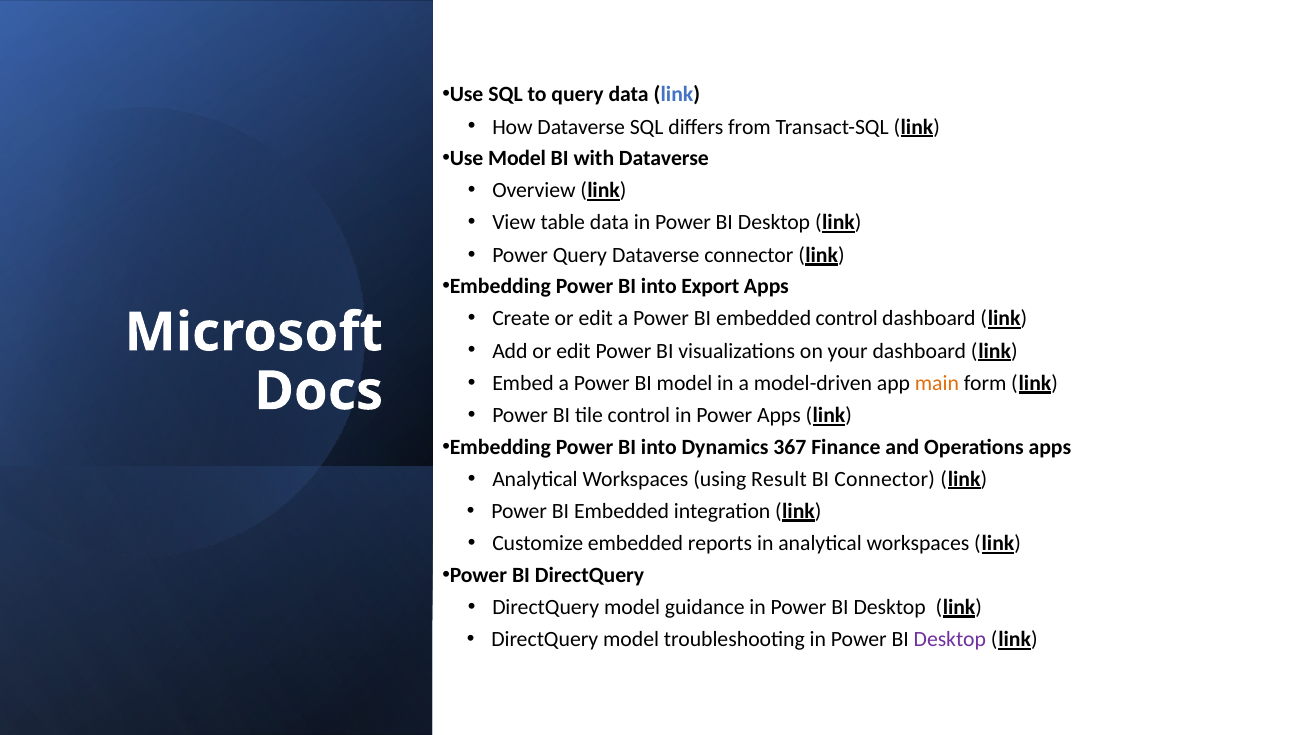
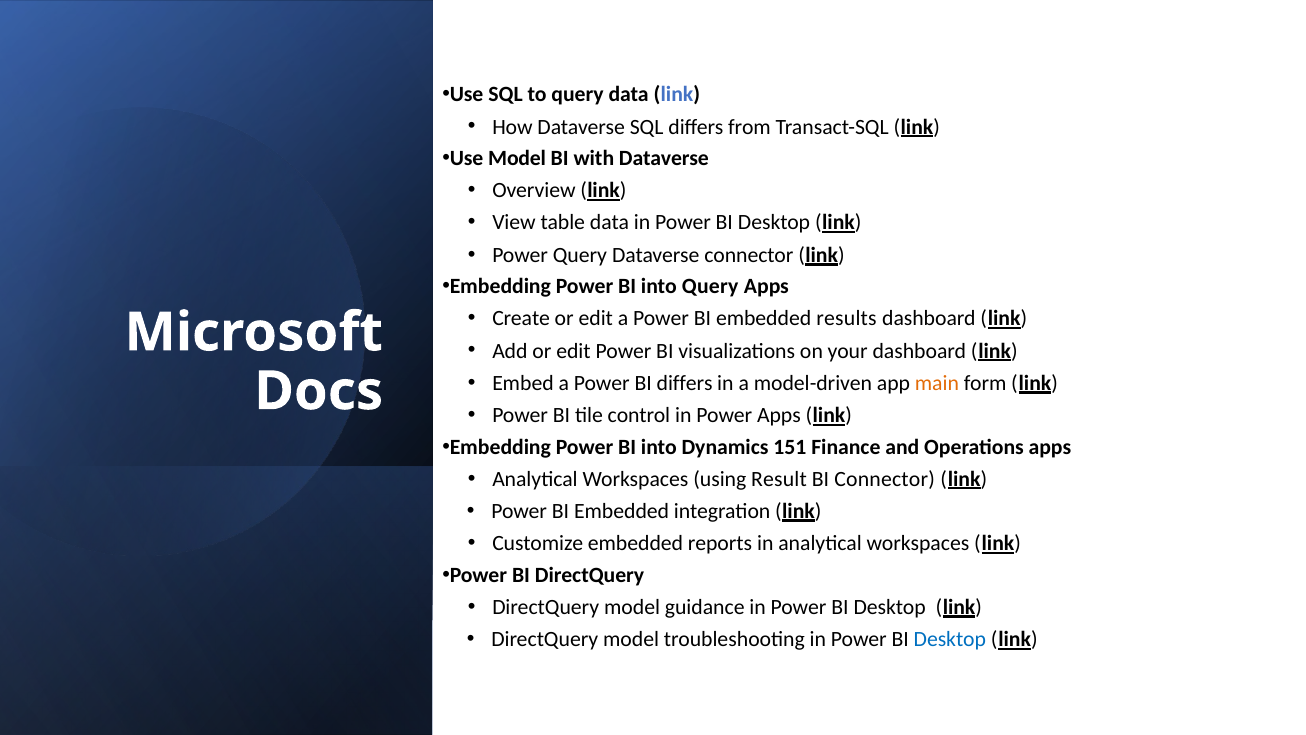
into Export: Export -> Query
embedded control: control -> results
BI model: model -> differs
367: 367 -> 151
Desktop at (950, 639) colour: purple -> blue
